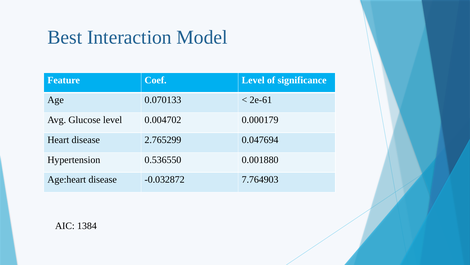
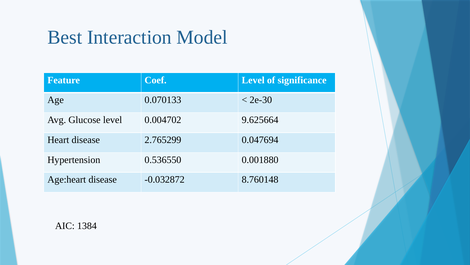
2e-61: 2e-61 -> 2e-30
0.000179: 0.000179 -> 9.625664
7.764903: 7.764903 -> 8.760148
